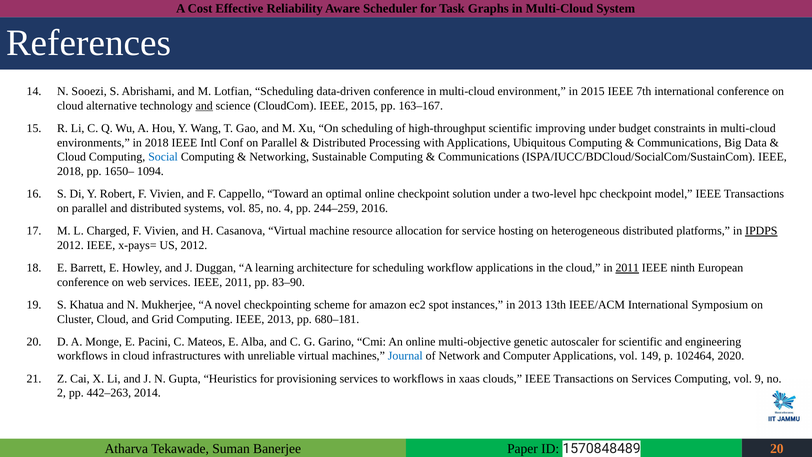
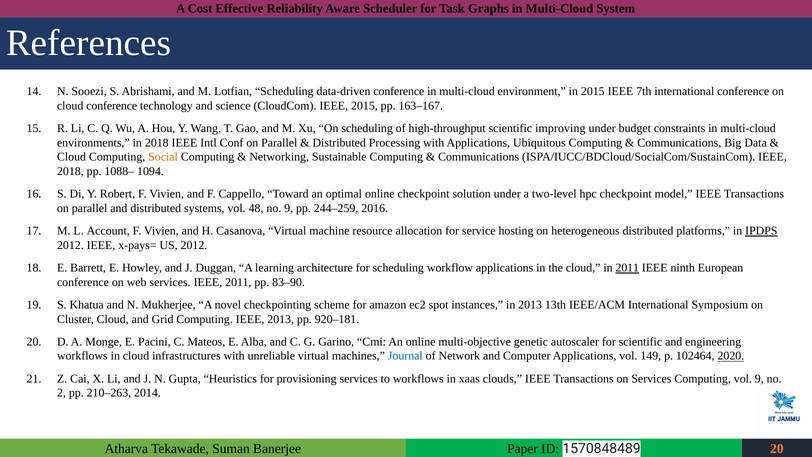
cloud alternative: alternative -> conference
and at (204, 106) underline: present -> none
Social colour: blue -> orange
1650–: 1650– -> 1088–
85: 85 -> 48
no 4: 4 -> 9
Charged: Charged -> Account
680–181: 680–181 -> 920–181
2020 underline: none -> present
442–263: 442–263 -> 210–263
